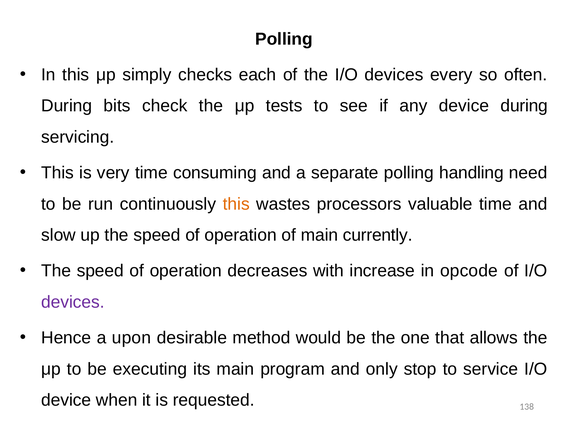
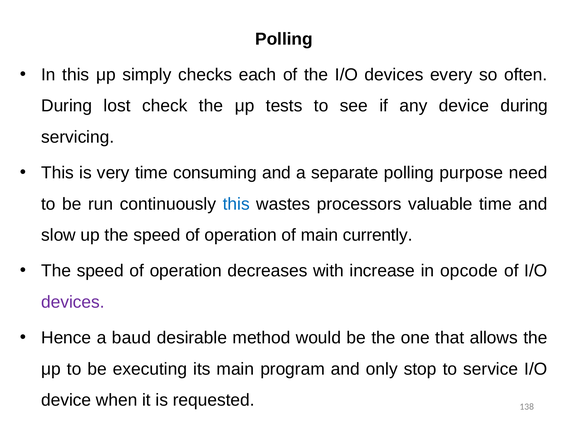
bits: bits -> lost
handling: handling -> purpose
this at (236, 204) colour: orange -> blue
upon: upon -> baud
